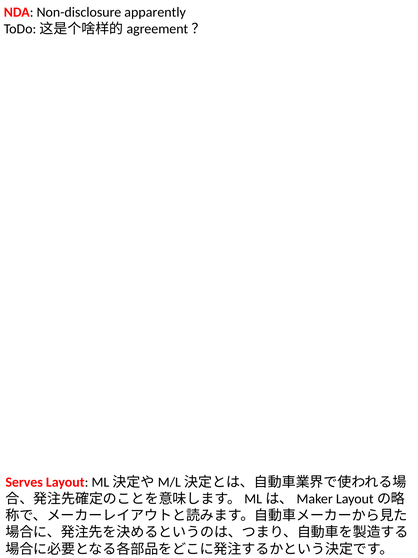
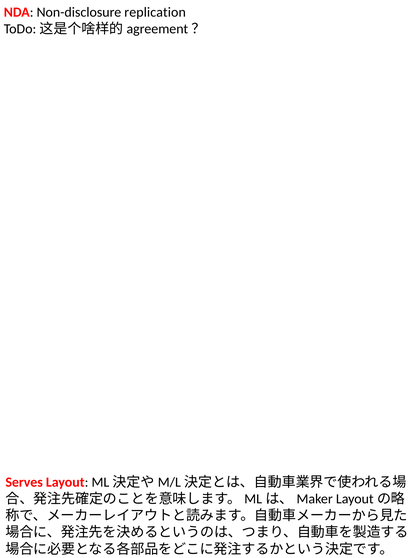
apparently: apparently -> replication
